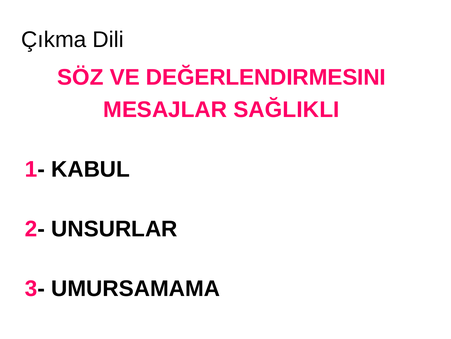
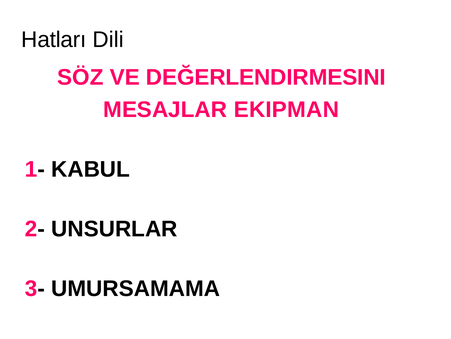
Çıkma: Çıkma -> Hatları
SAĞLIKLI: SAĞLIKLI -> EKIPMAN
